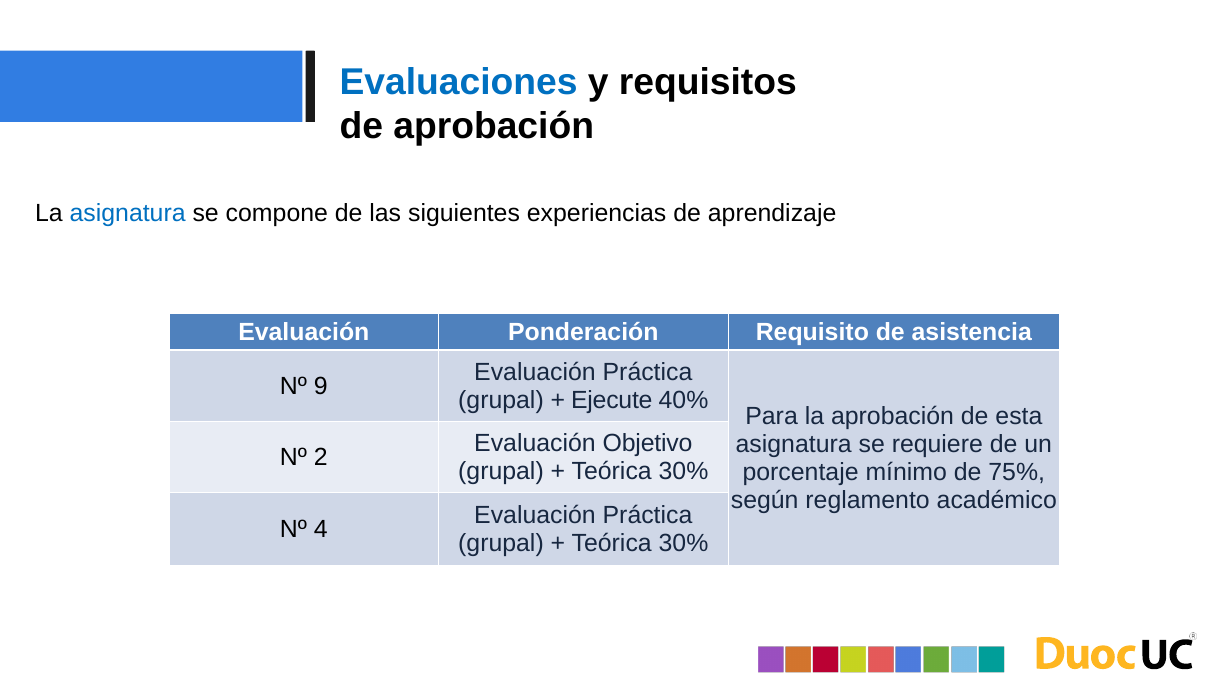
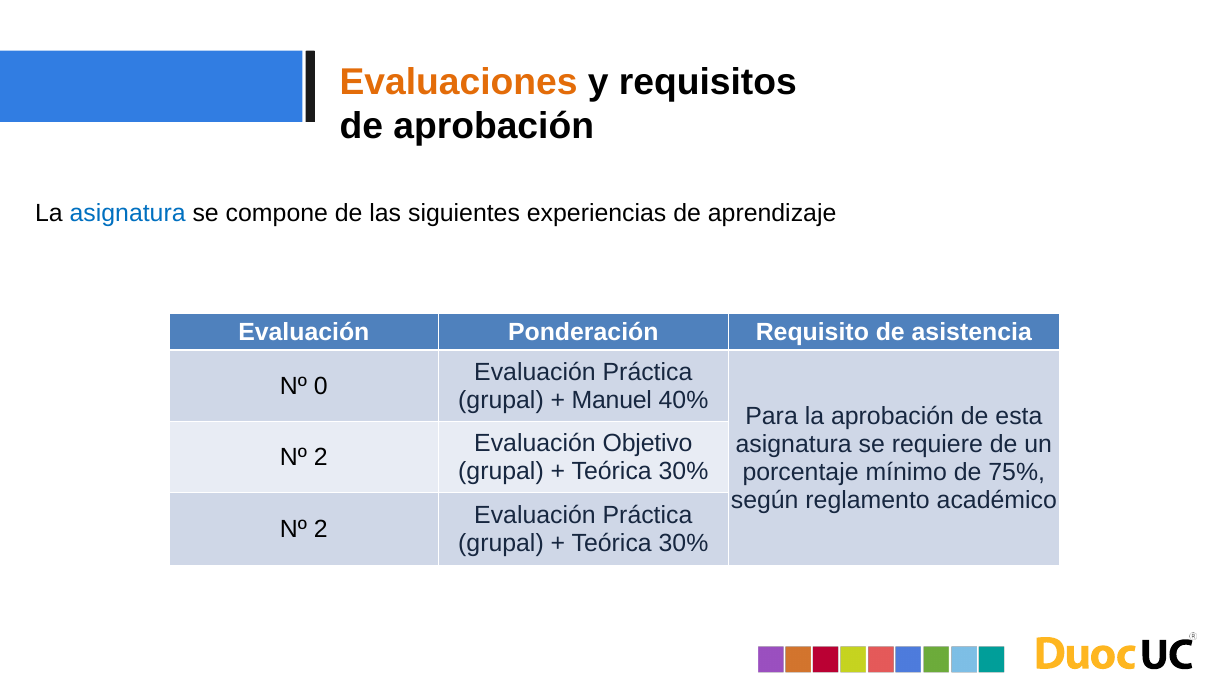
Evaluaciones colour: blue -> orange
9: 9 -> 0
Ejecute: Ejecute -> Manuel
4 at (321, 530): 4 -> 2
